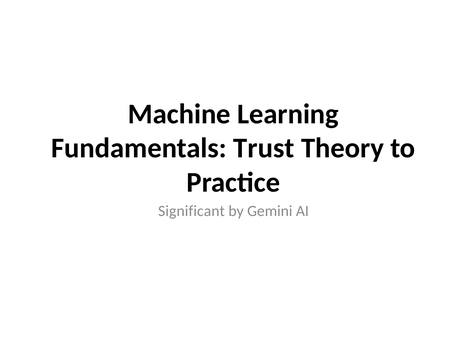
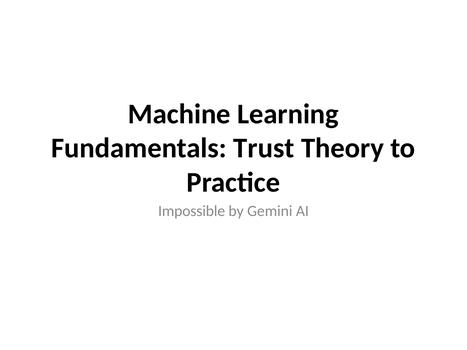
Significant: Significant -> Impossible
